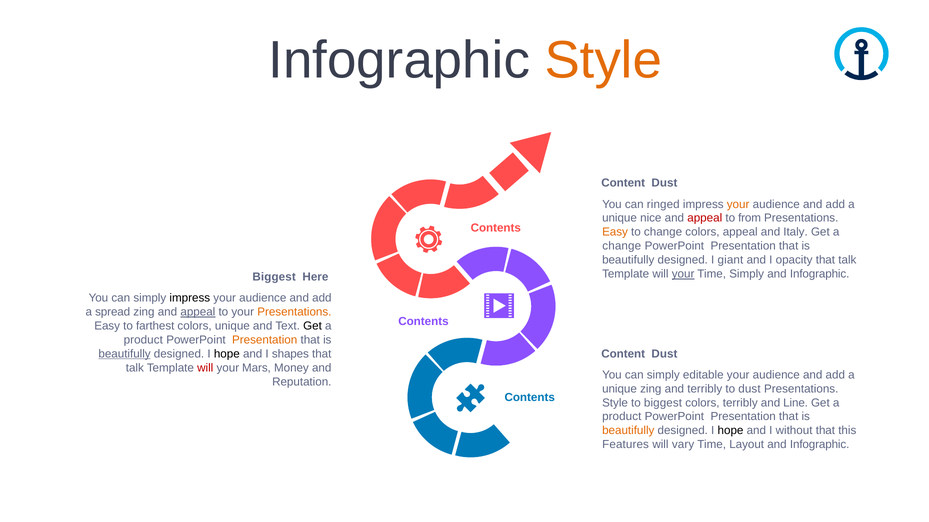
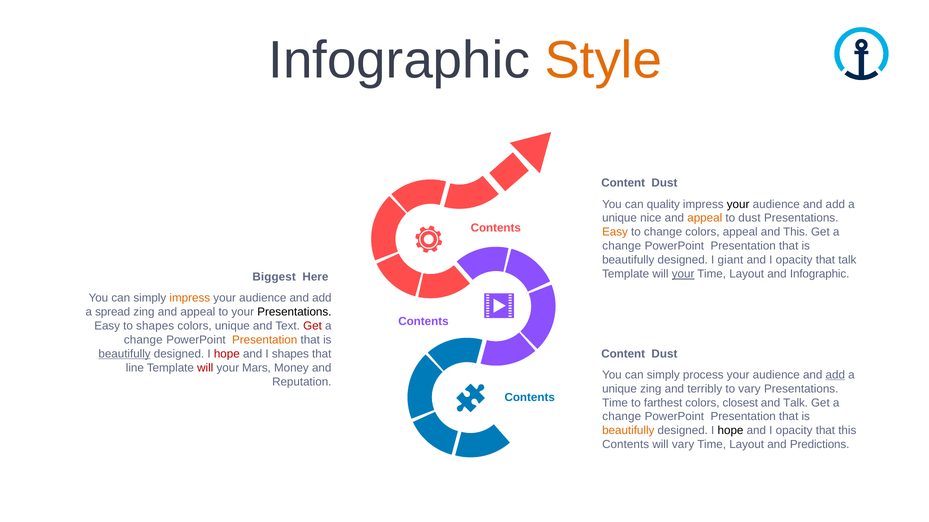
ringed: ringed -> quality
your at (738, 204) colour: orange -> black
appeal at (705, 218) colour: red -> orange
to from: from -> dust
and Italy: Italy -> This
Simply at (747, 274): Simply -> Layout
impress at (190, 298) colour: black -> orange
appeal at (198, 312) underline: present -> none
Presentations at (294, 312) colour: orange -> black
to farthest: farthest -> shapes
Get at (312, 326) colour: black -> red
product at (143, 340): product -> change
hope at (227, 354) colour: black -> red
talk at (135, 368): talk -> line
editable: editable -> process
add at (835, 375) underline: none -> present
to dust: dust -> vary
Style at (615, 403): Style -> Time
to biggest: biggest -> farthest
colors terribly: terribly -> closest
and Line: Line -> Talk
product at (622, 417): product -> change
without at (794, 431): without -> opacity
Features at (626, 445): Features -> Contents
Infographic at (820, 445): Infographic -> Predictions
